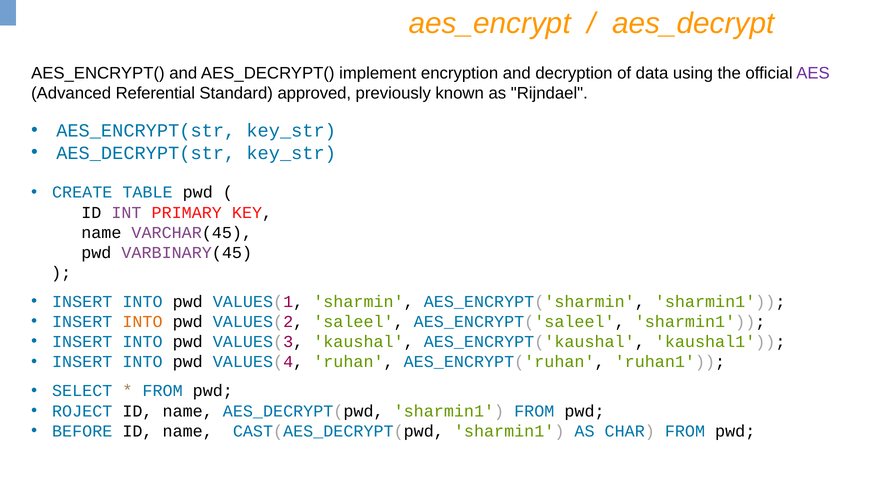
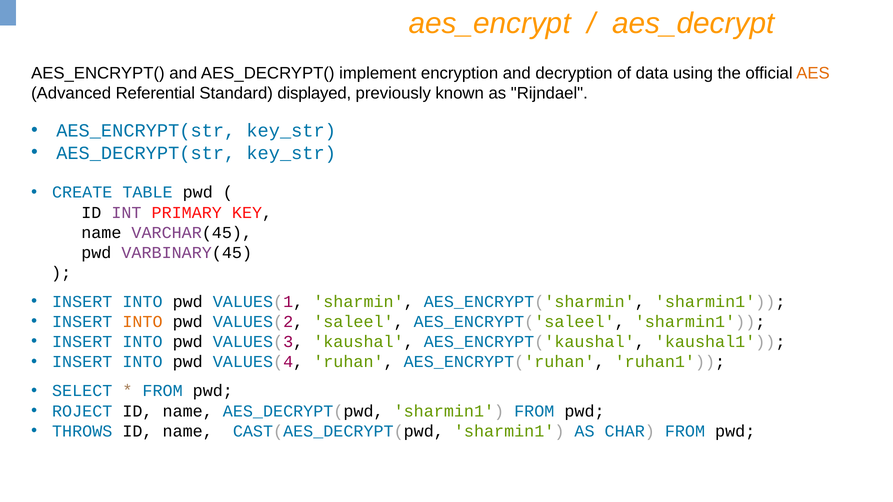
AES colour: purple -> orange
approved: approved -> displayed
BEFORE: BEFORE -> THROWS
